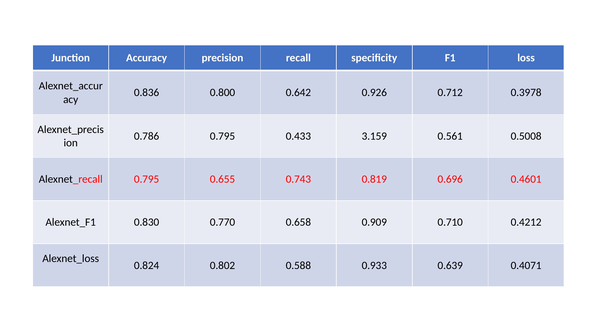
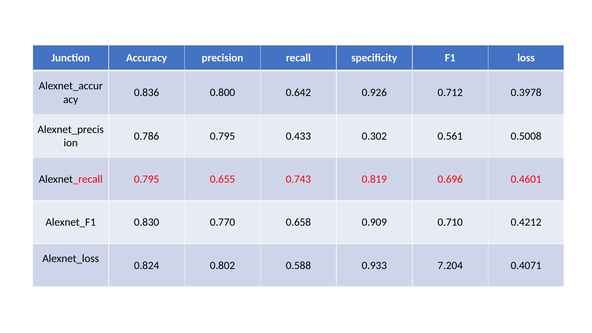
3.159: 3.159 -> 0.302
0.639: 0.639 -> 7.204
